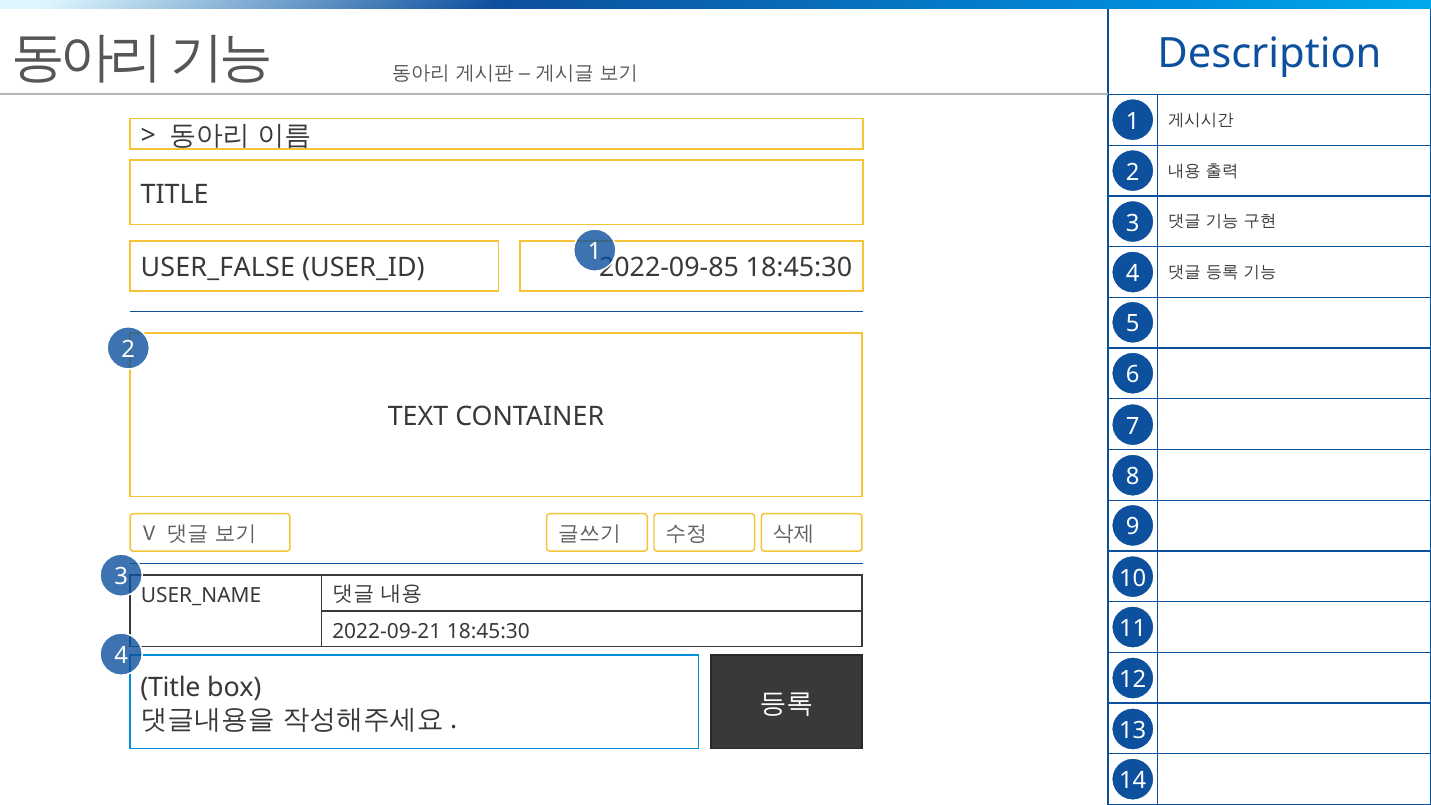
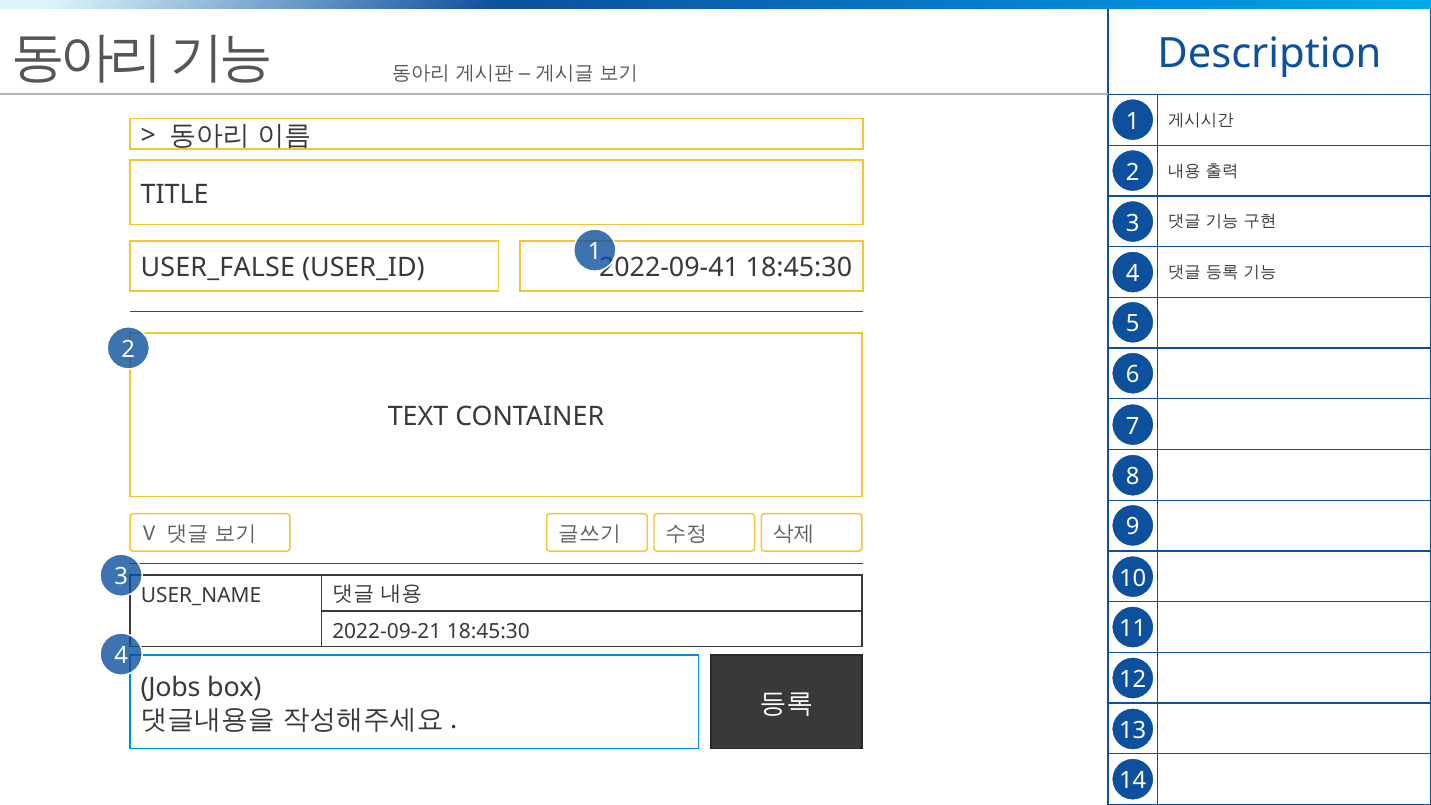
2022-09-85: 2022-09-85 -> 2022-09-41
Title at (170, 688): Title -> Jobs
